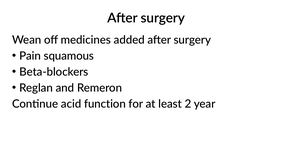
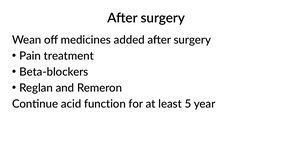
squamous: squamous -> treatment
2: 2 -> 5
